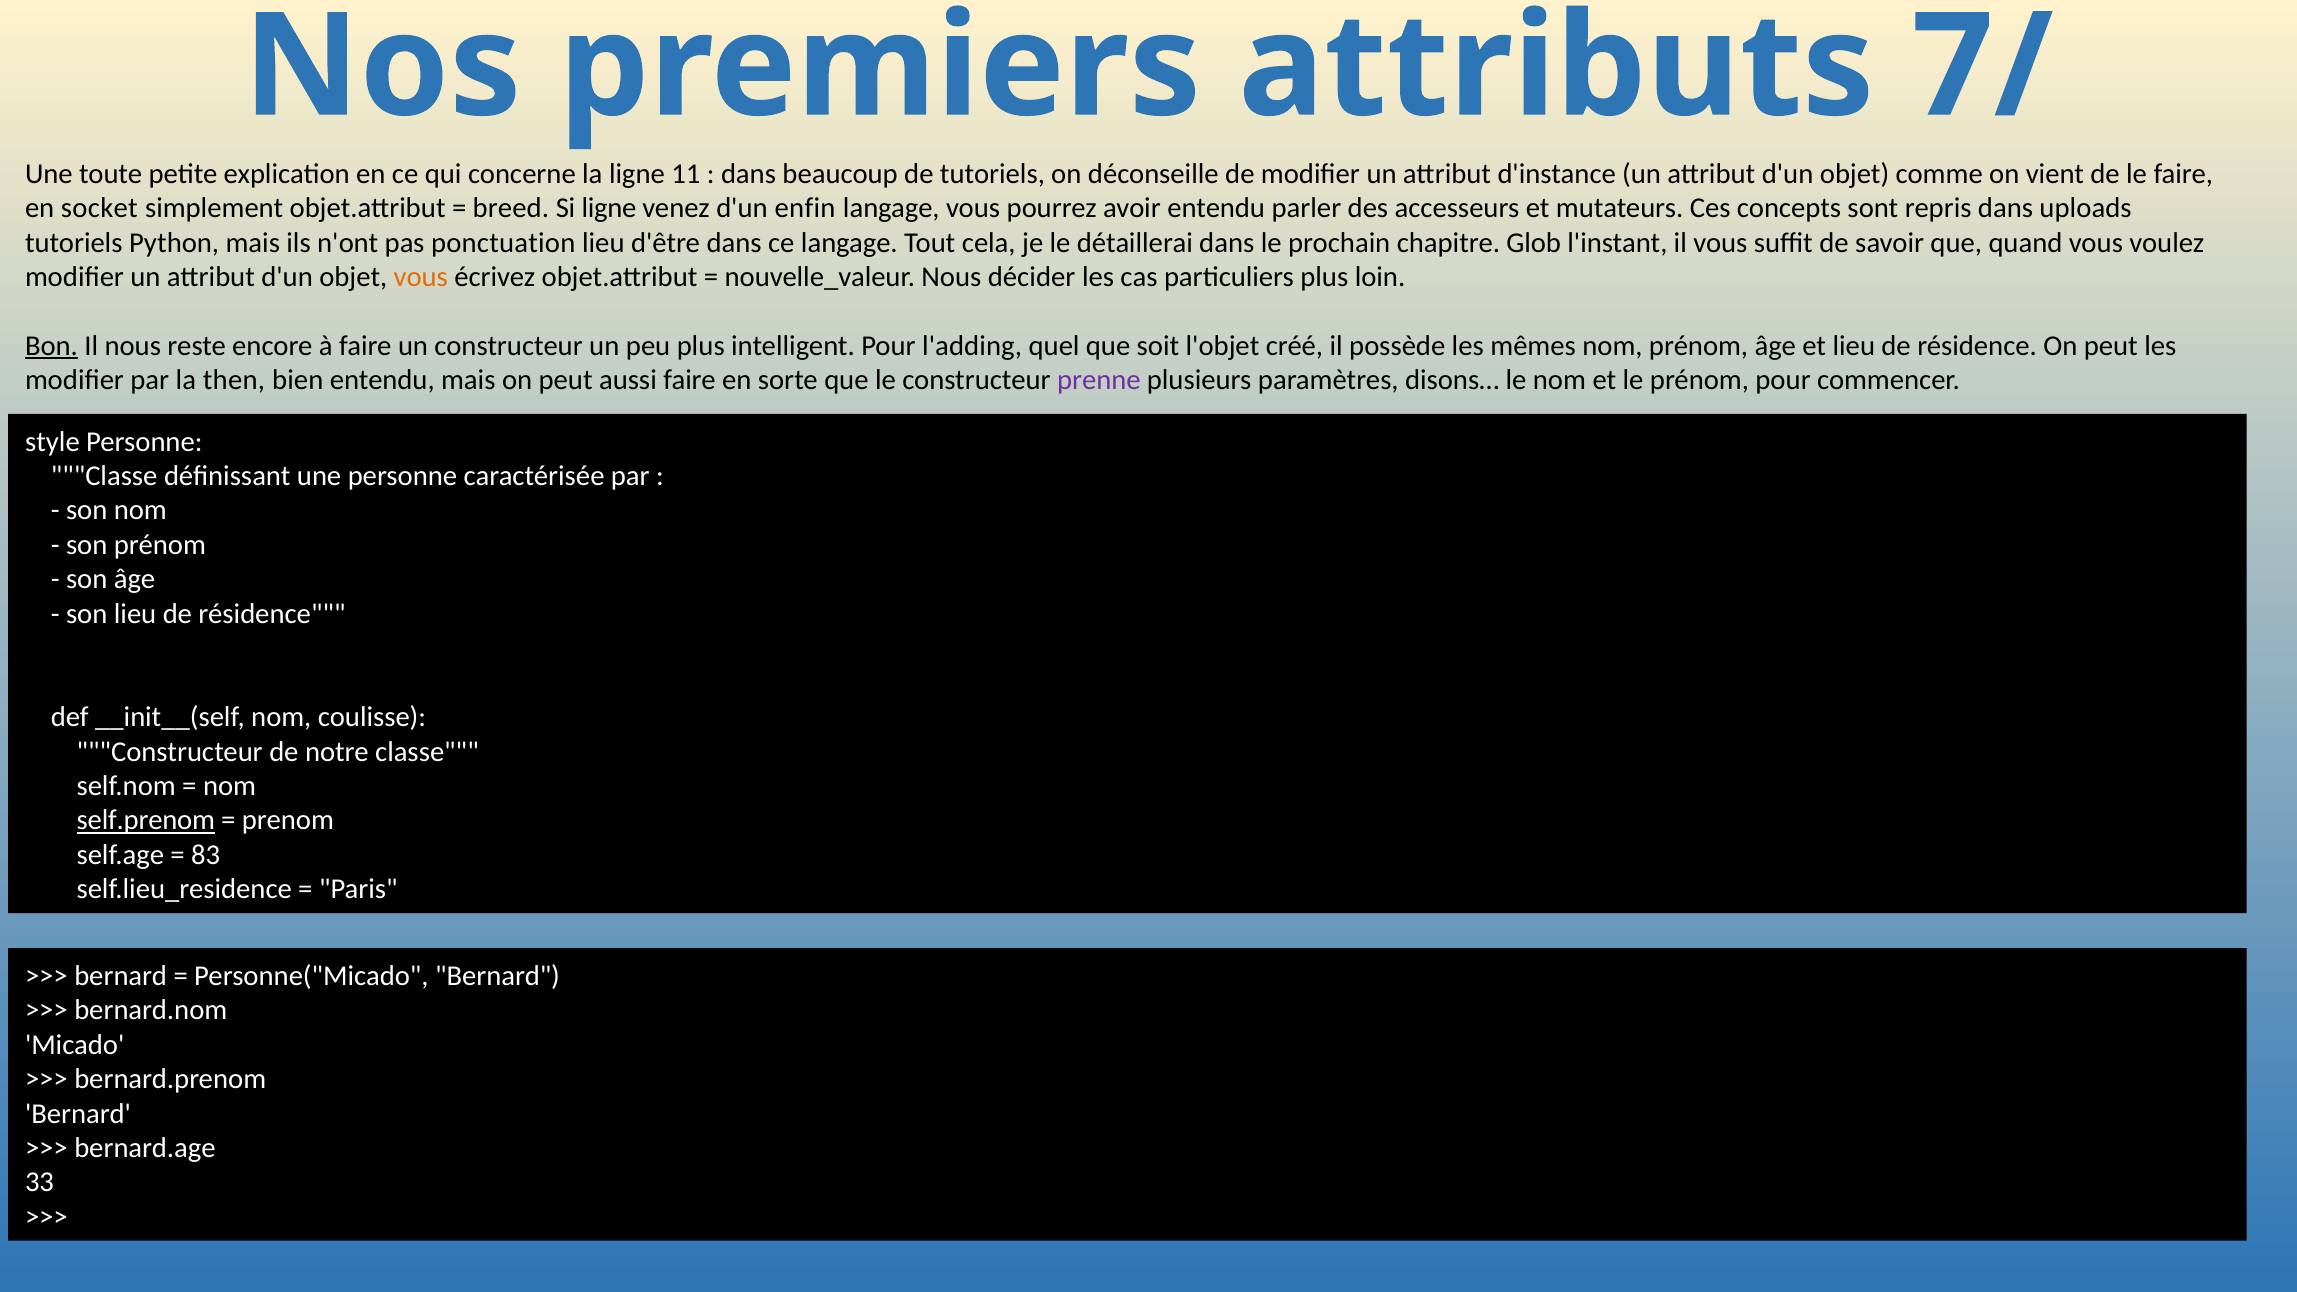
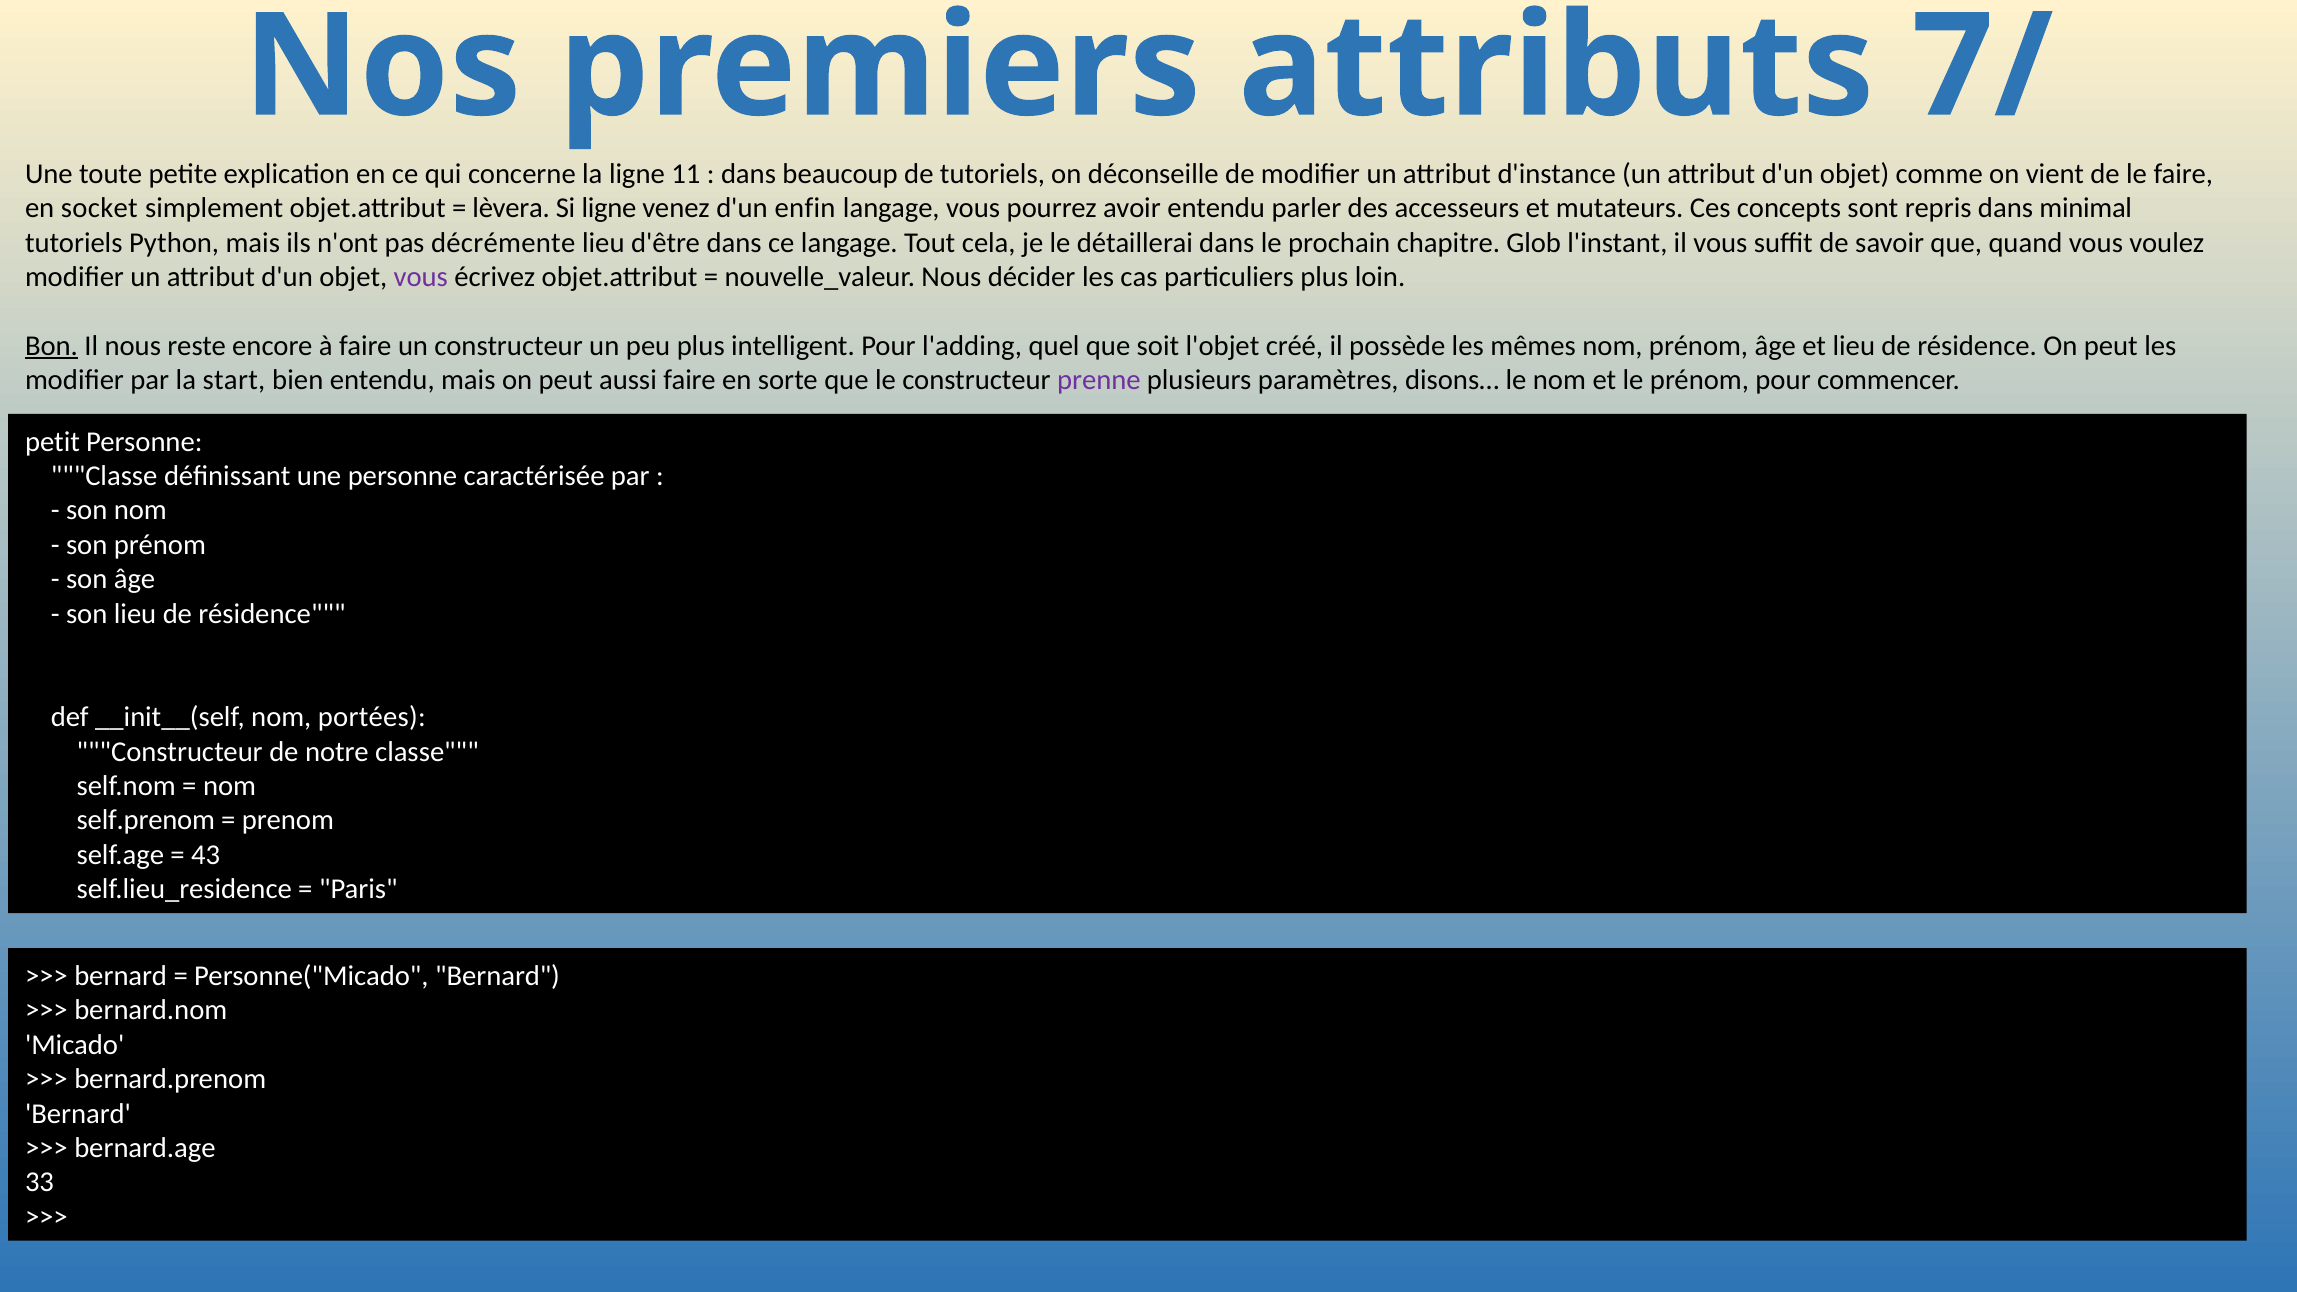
breed: breed -> lèvera
uploads: uploads -> minimal
ponctuation: ponctuation -> décrémente
vous at (421, 277) colour: orange -> purple
then: then -> start
style: style -> petit
coulisse: coulisse -> portées
self.prenom underline: present -> none
83: 83 -> 43
